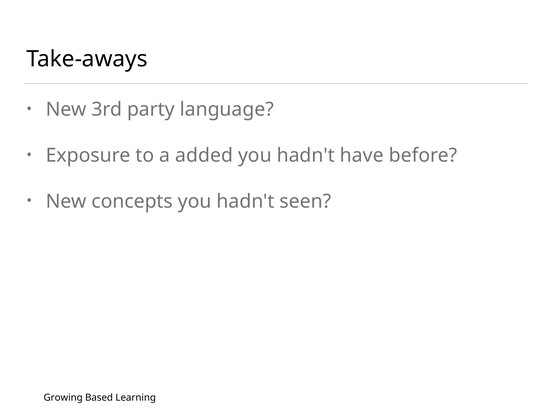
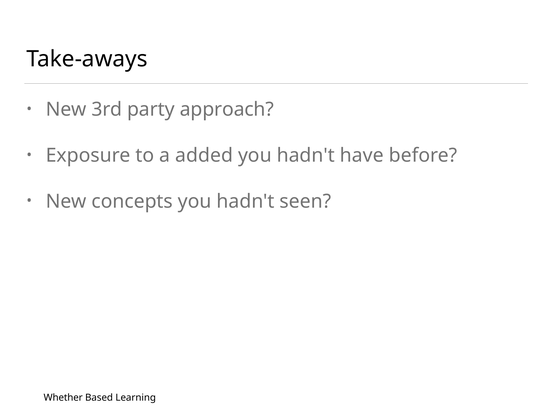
language: language -> approach
Growing: Growing -> Whether
